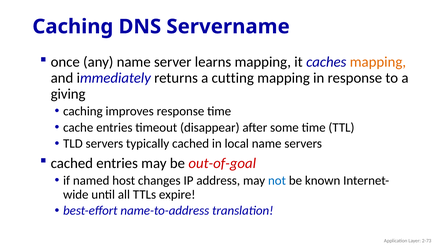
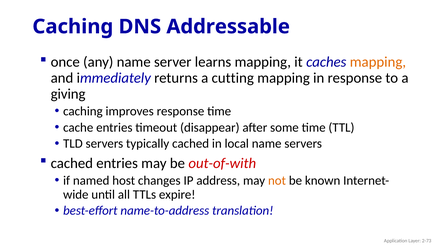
Servername: Servername -> Addressable
out-of-goal: out-of-goal -> out-of-with
not colour: blue -> orange
